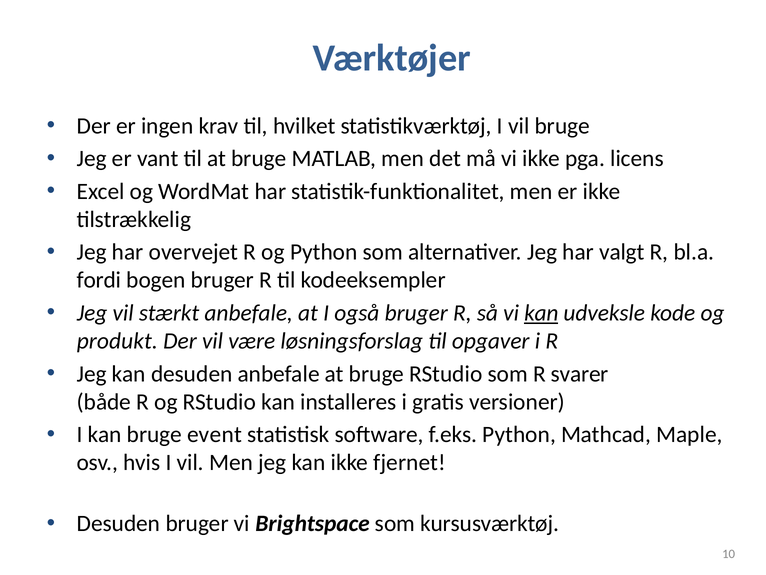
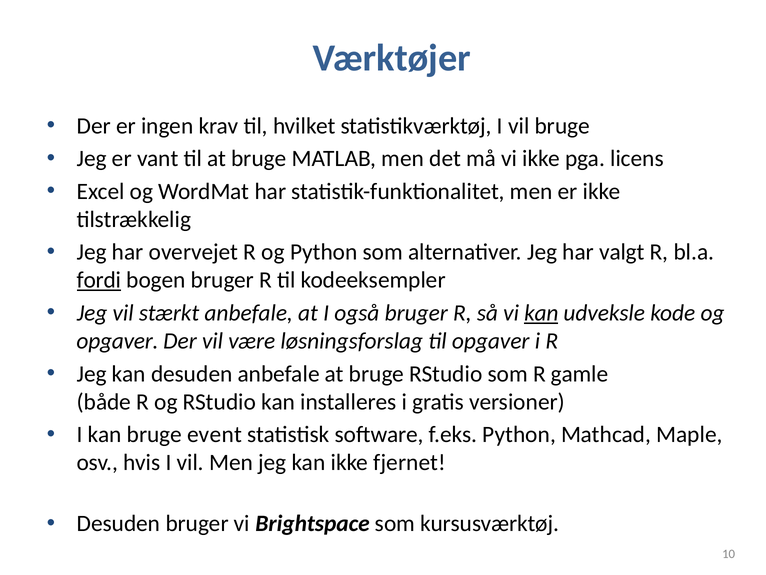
fordi underline: none -> present
produkt at (117, 341): produkt -> opgaver
svarer: svarer -> gamle
